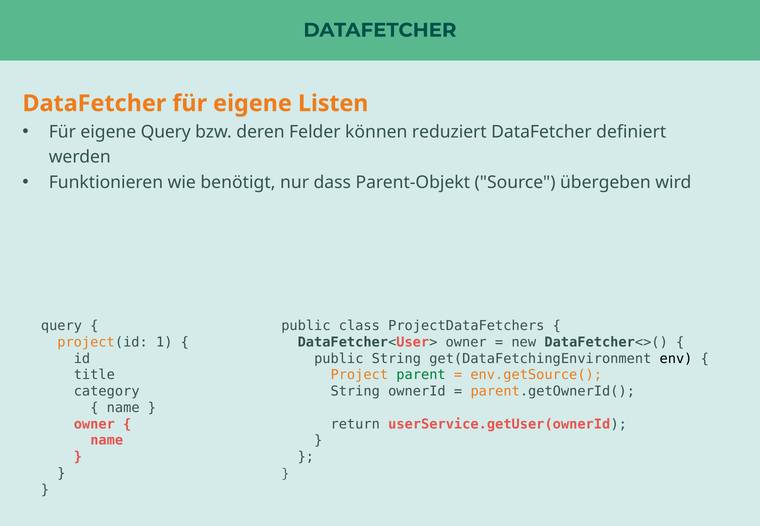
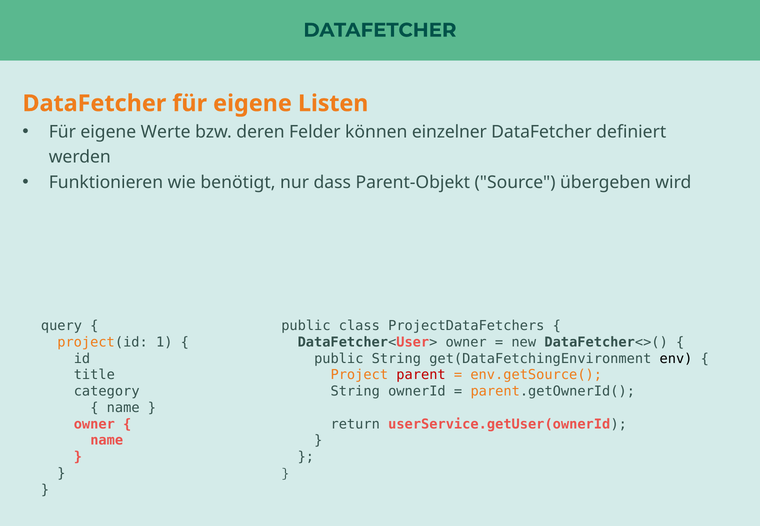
eigene Query: Query -> Werte
reduziert: reduziert -> einzelner
parent colour: green -> red
